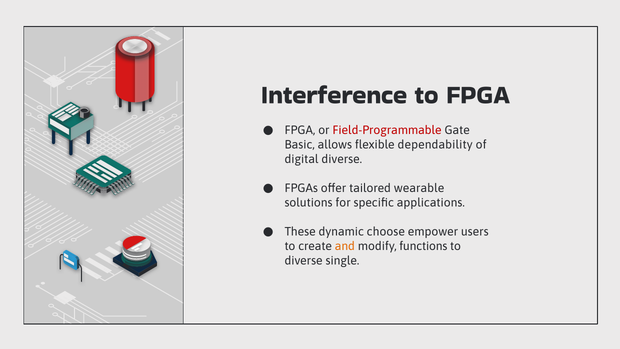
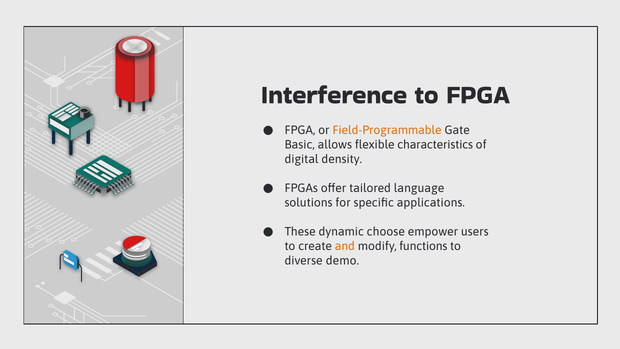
Field-Programmable colour: red -> orange
dependability: dependability -> characteristics
digital diverse: diverse -> density
wearable: wearable -> language
single: single -> demo
